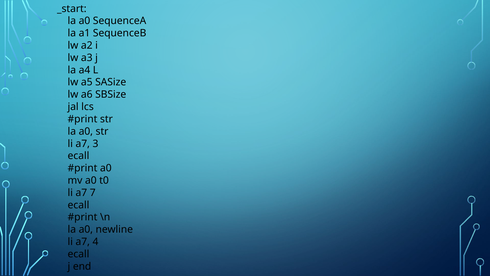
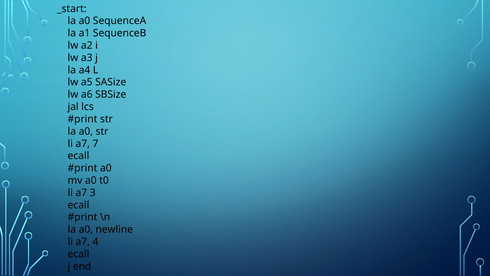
3: 3 -> 7
7: 7 -> 3
